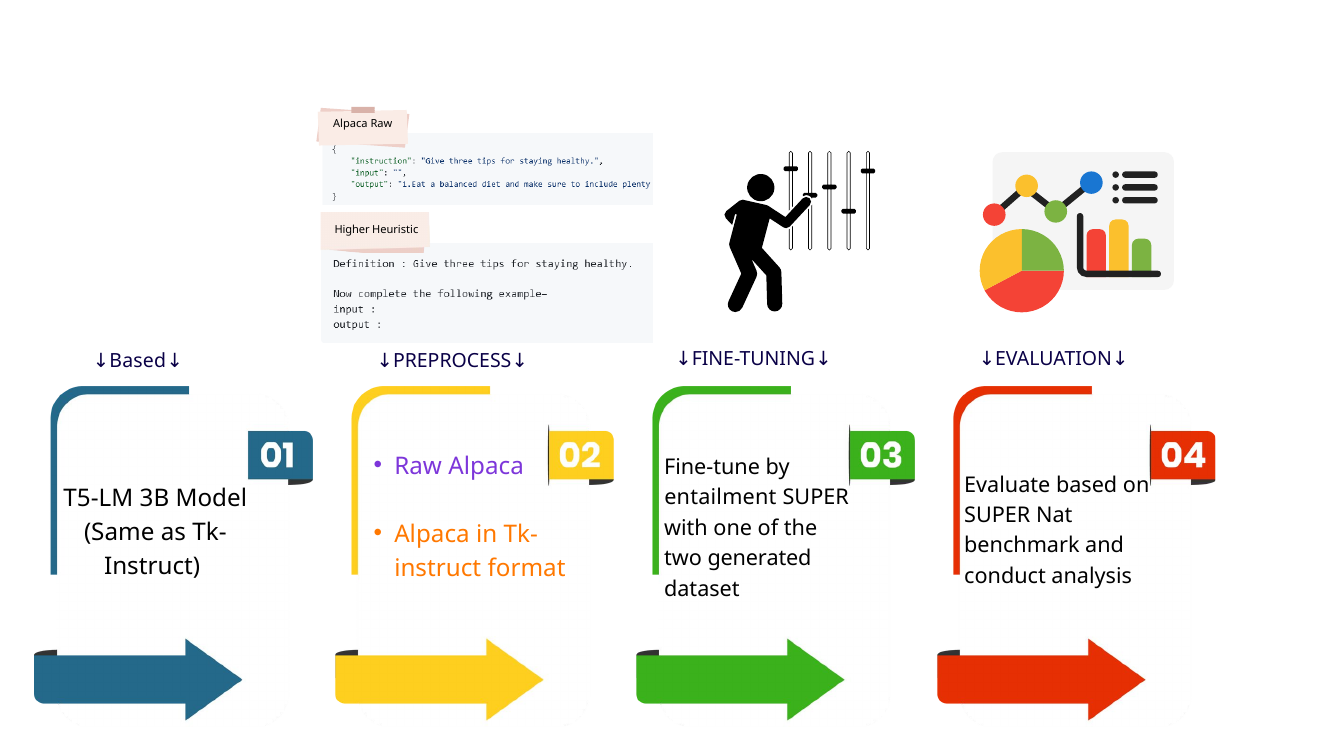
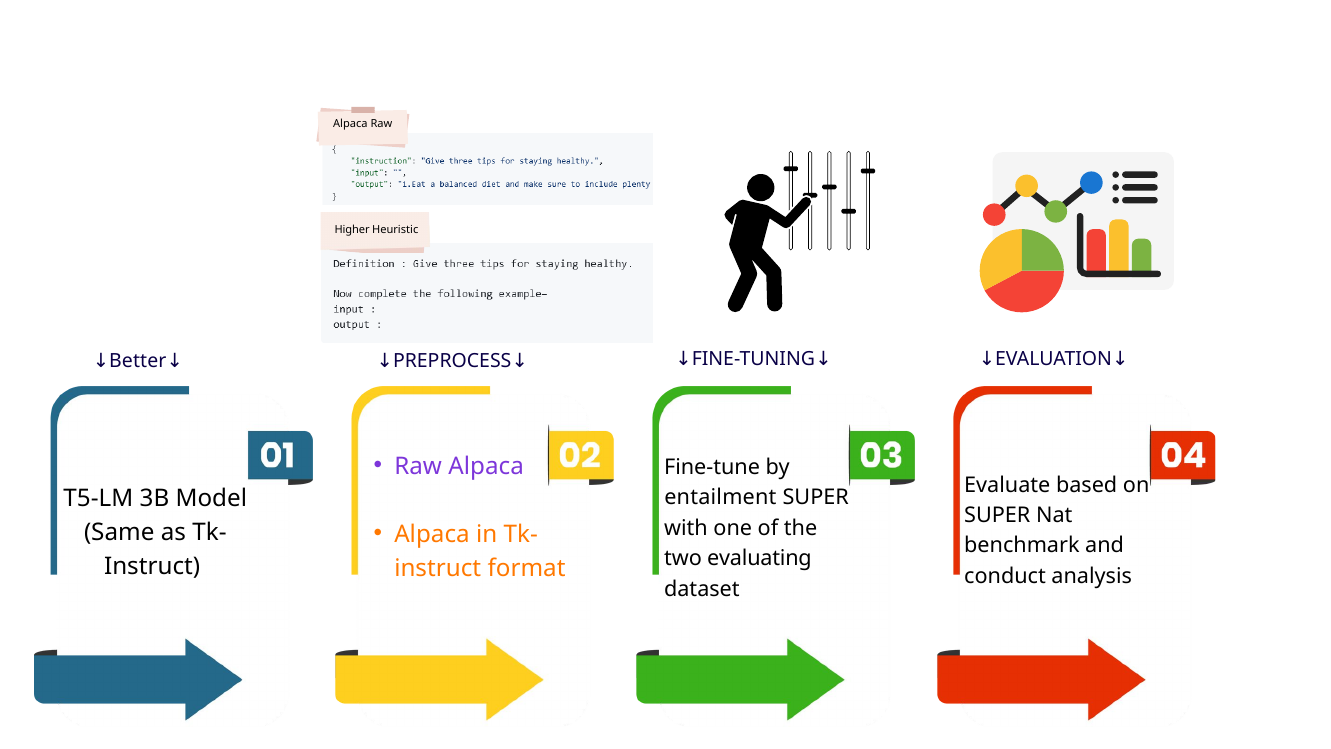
Based at (138, 361): Based -> Better
generated: generated -> evaluating
